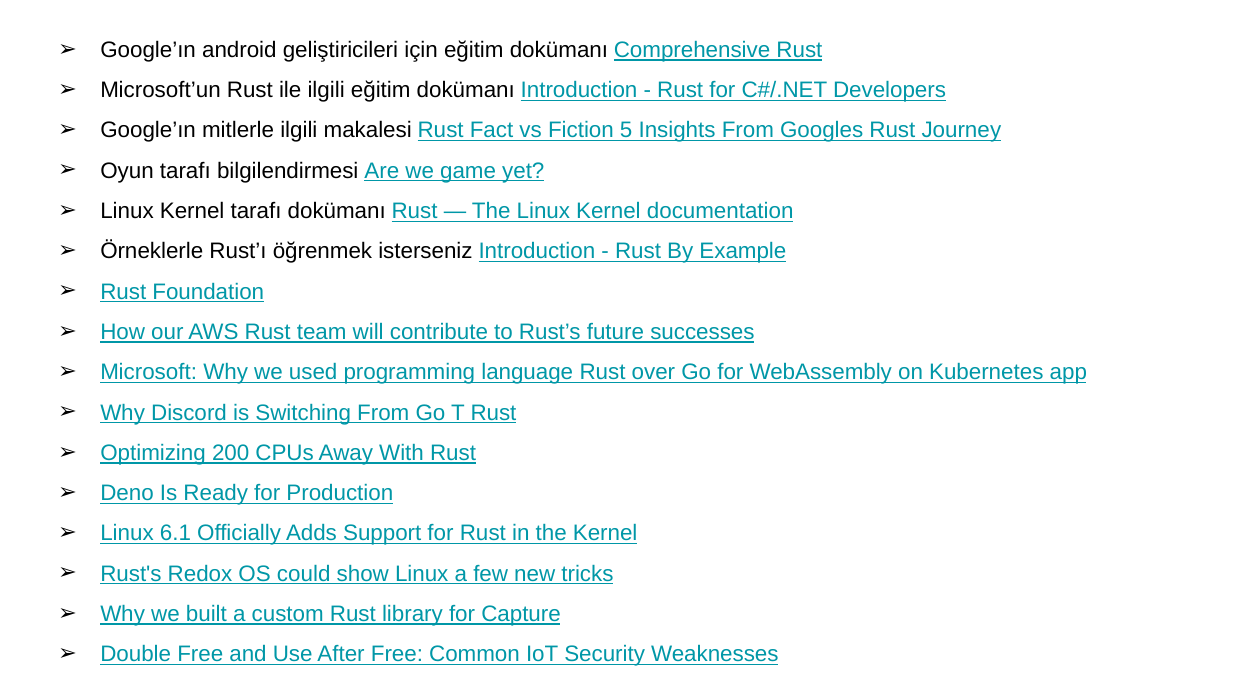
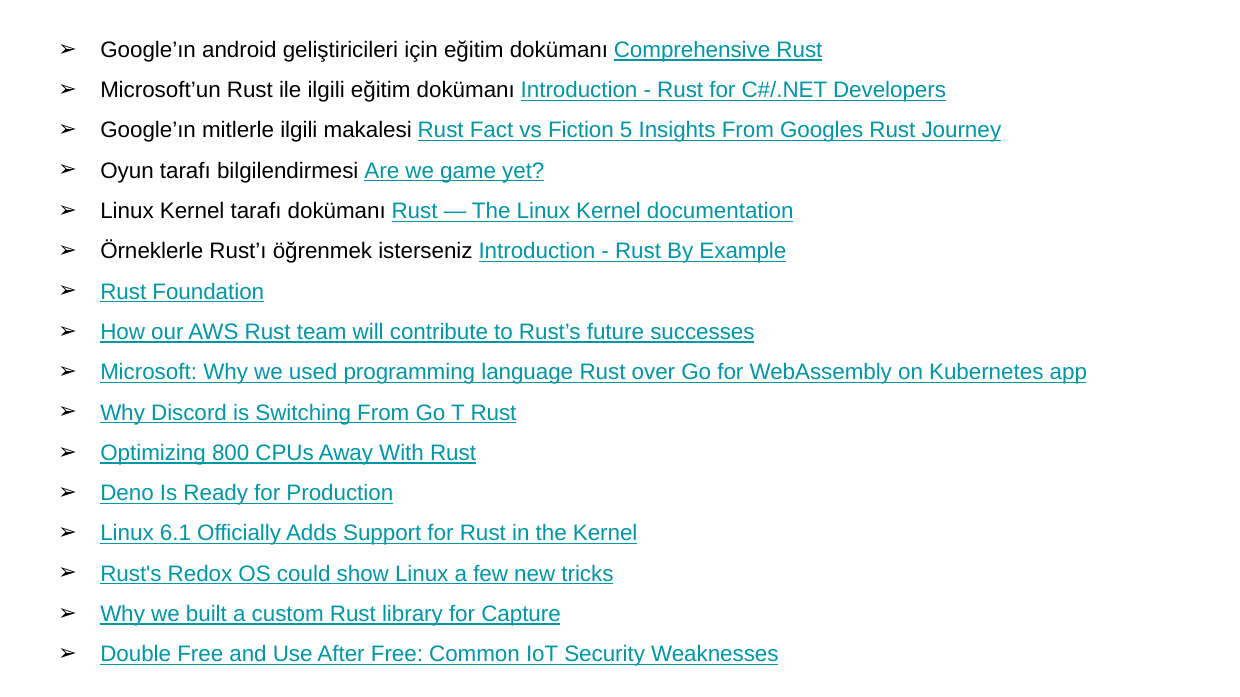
200: 200 -> 800
